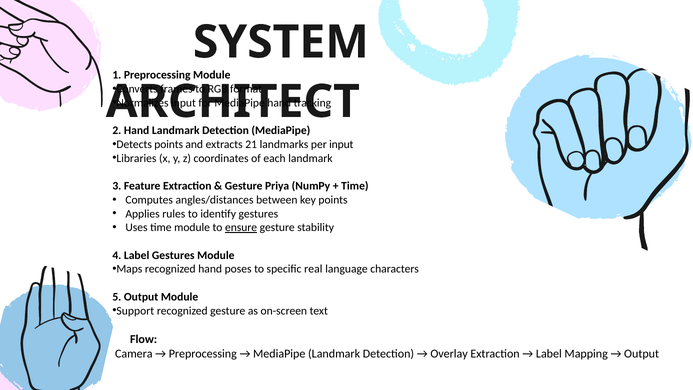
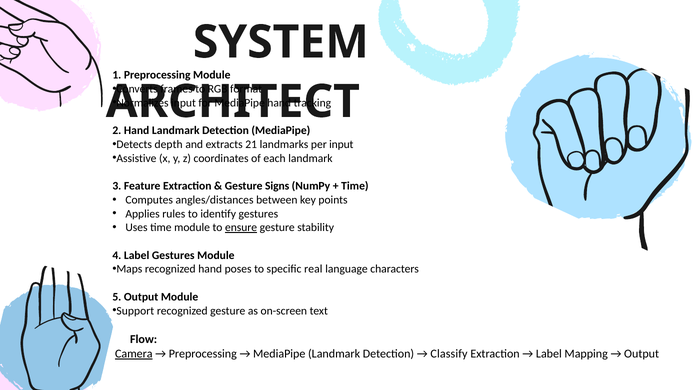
Detects points: points -> depth
Libraries: Libraries -> Assistive
Priya: Priya -> Signs
Camera underline: none -> present
Overlay: Overlay -> Classify
